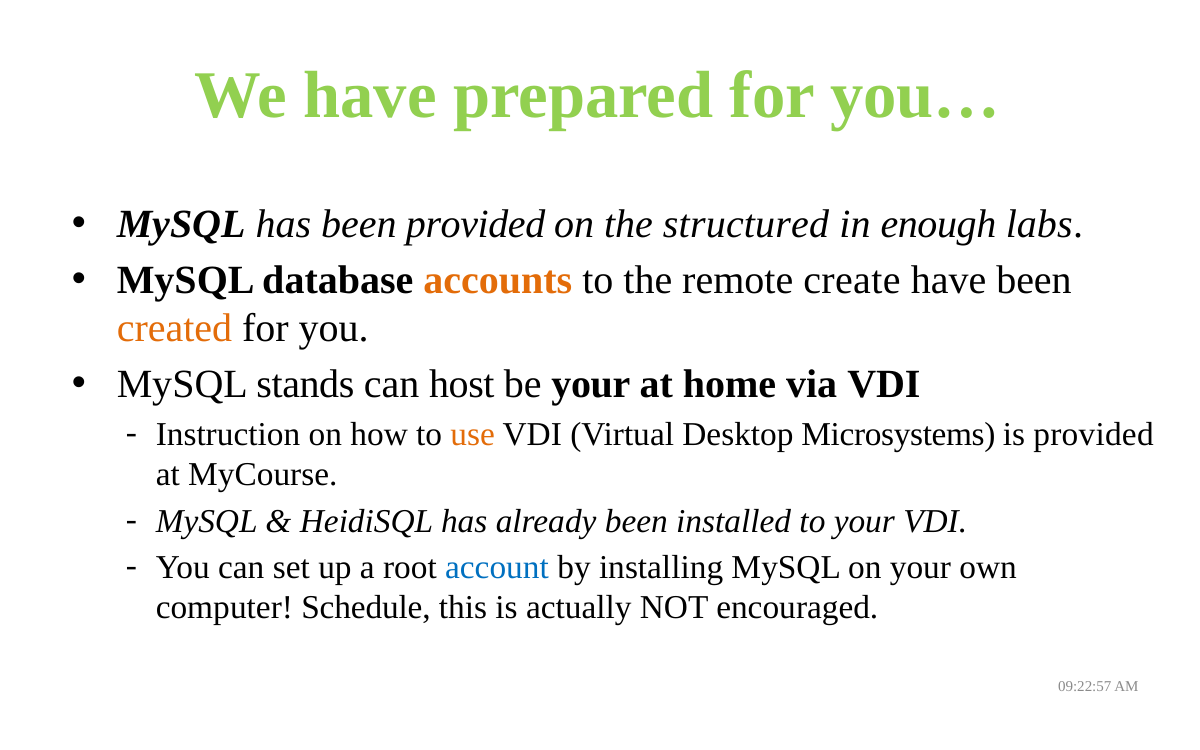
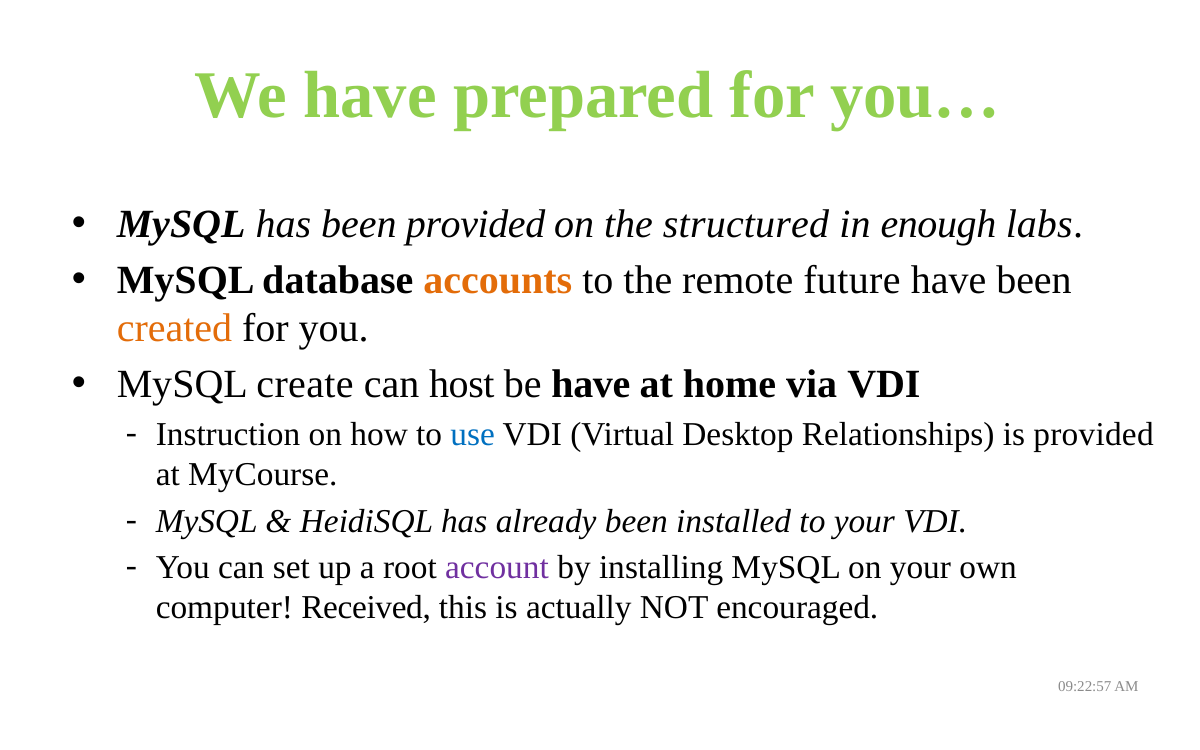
create: create -> future
stands: stands -> create
be your: your -> have
use colour: orange -> blue
Microsystems: Microsystems -> Relationships
account colour: blue -> purple
Schedule: Schedule -> Received
